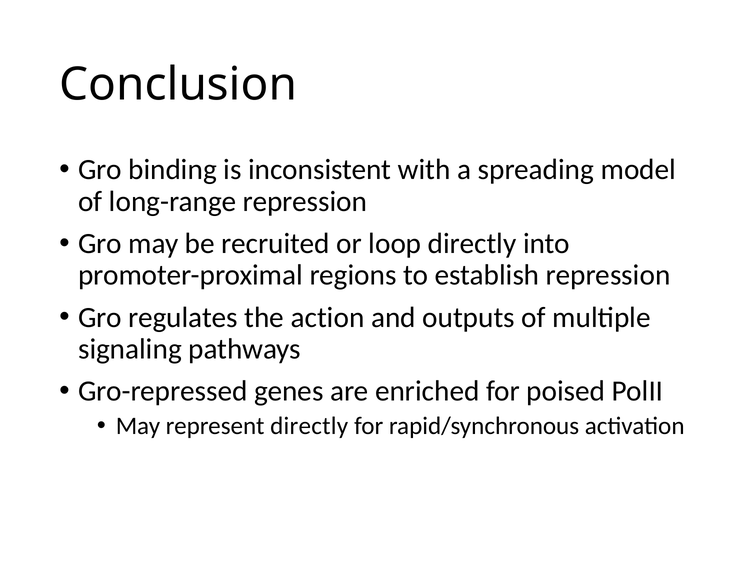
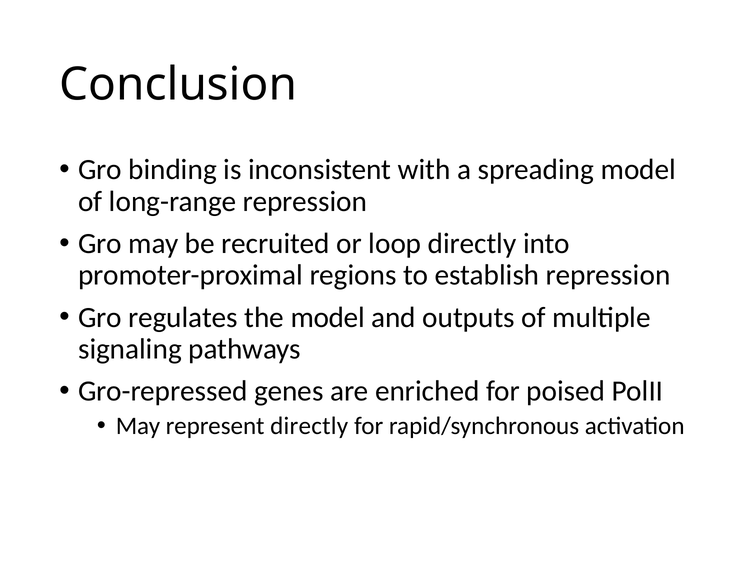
the action: action -> model
